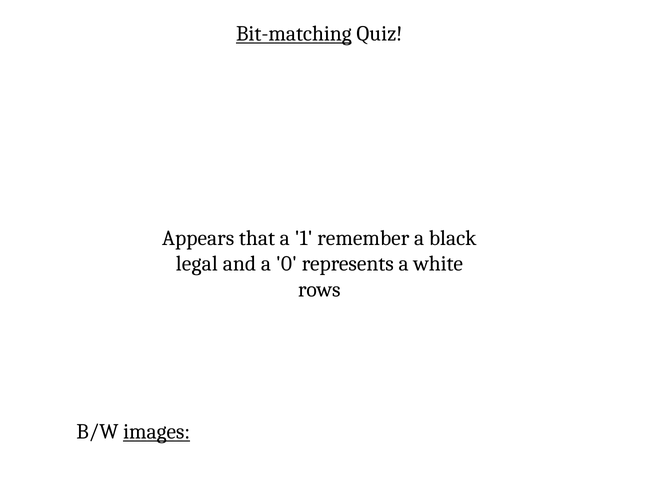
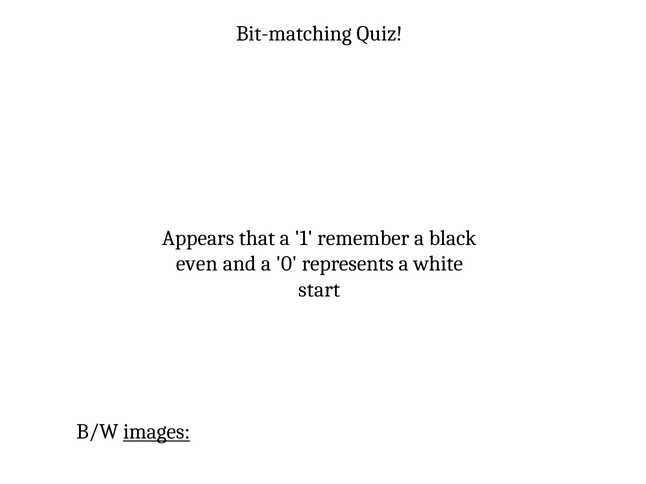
Bit-matching underline: present -> none
legal: legal -> even
rows: rows -> start
